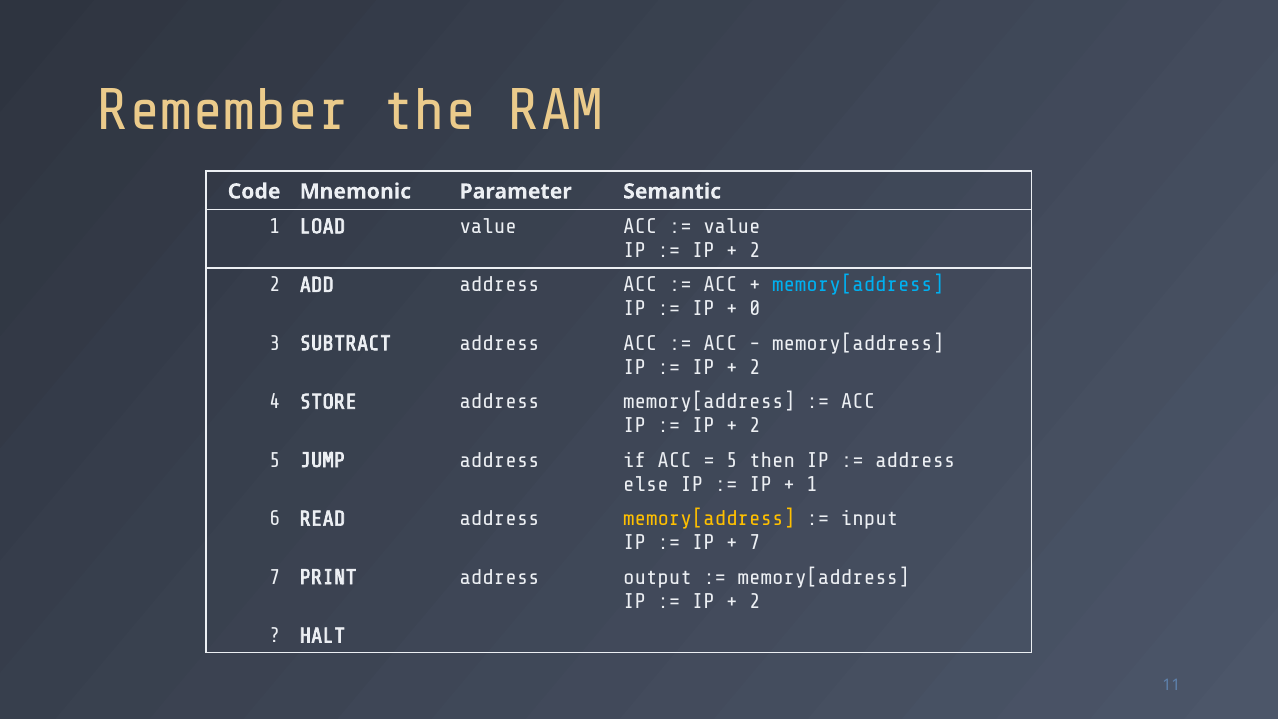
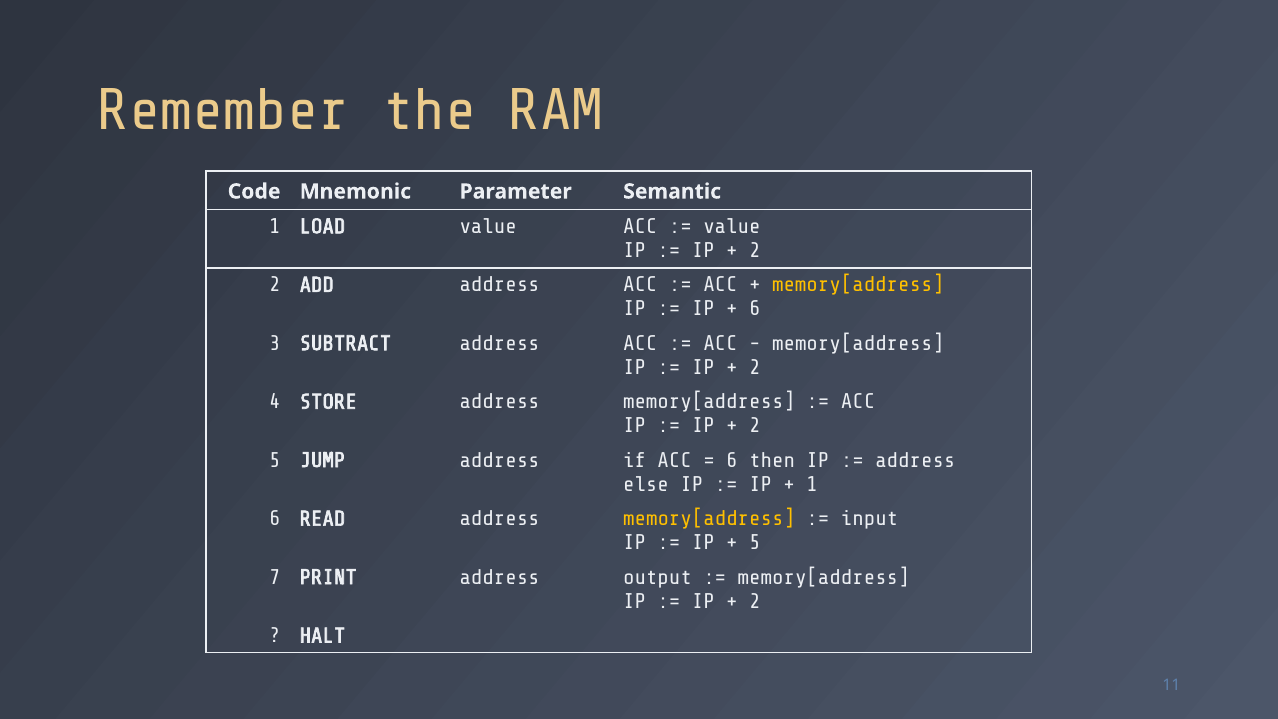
memory[address at (858, 285) colour: light blue -> yellow
0 at (755, 309): 0 -> 6
5 at (732, 460): 5 -> 6
7 at (755, 542): 7 -> 5
